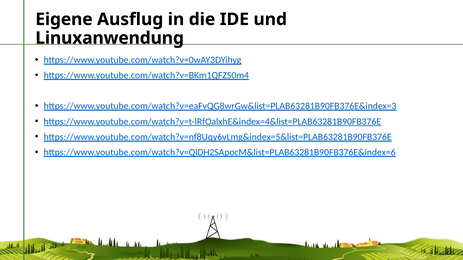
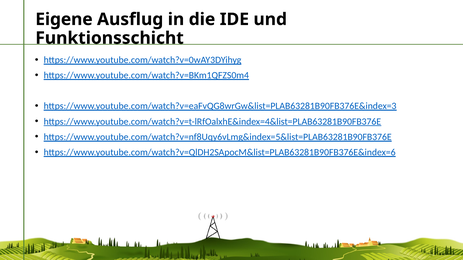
Linuxanwendung: Linuxanwendung -> Funktionsschicht
